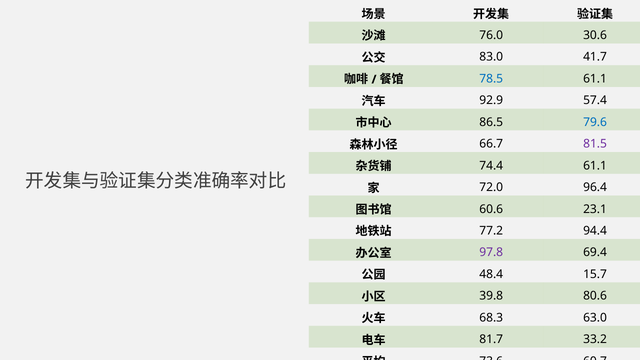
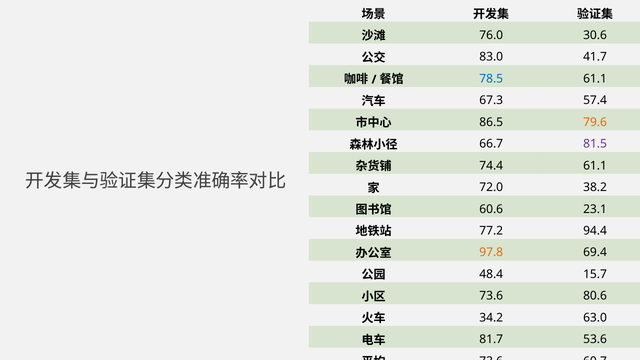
92.9: 92.9 -> 67.3
79.6 colour: blue -> orange
96.4: 96.4 -> 38.2
97.8 colour: purple -> orange
39.8 at (491, 296): 39.8 -> 73.6
68.3: 68.3 -> 34.2
33.2: 33.2 -> 53.6
